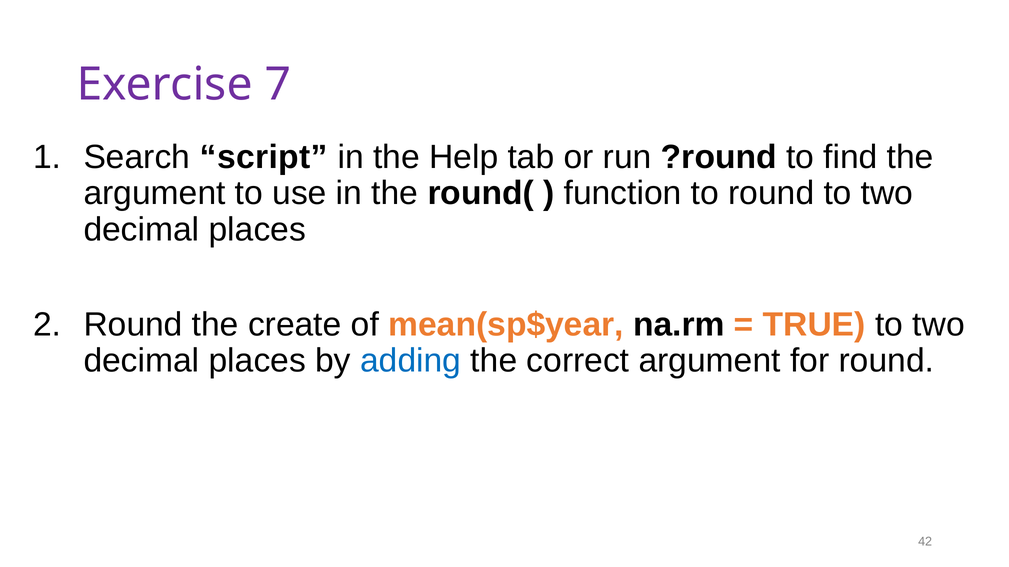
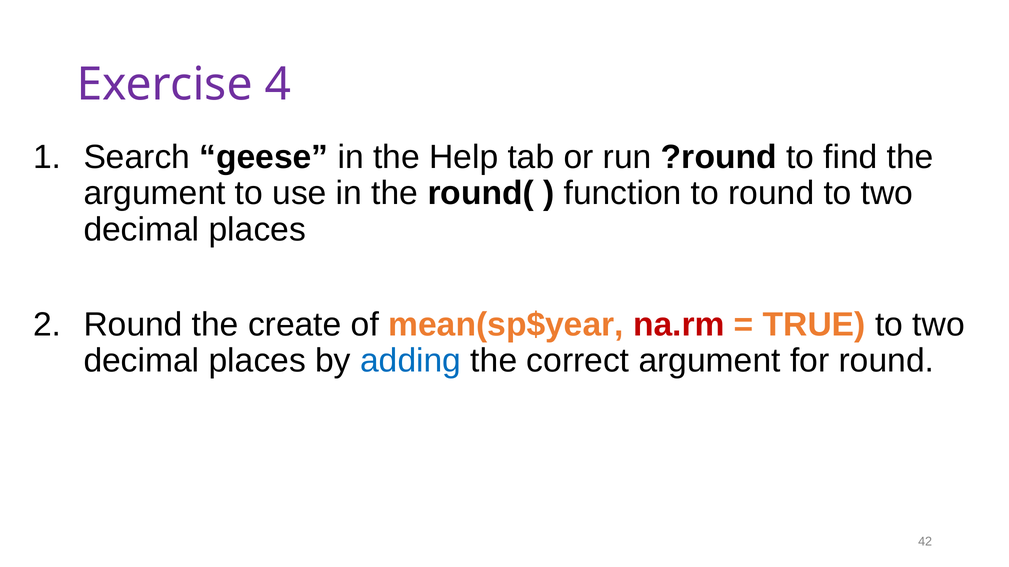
7: 7 -> 4
script: script -> geese
na.rm colour: black -> red
